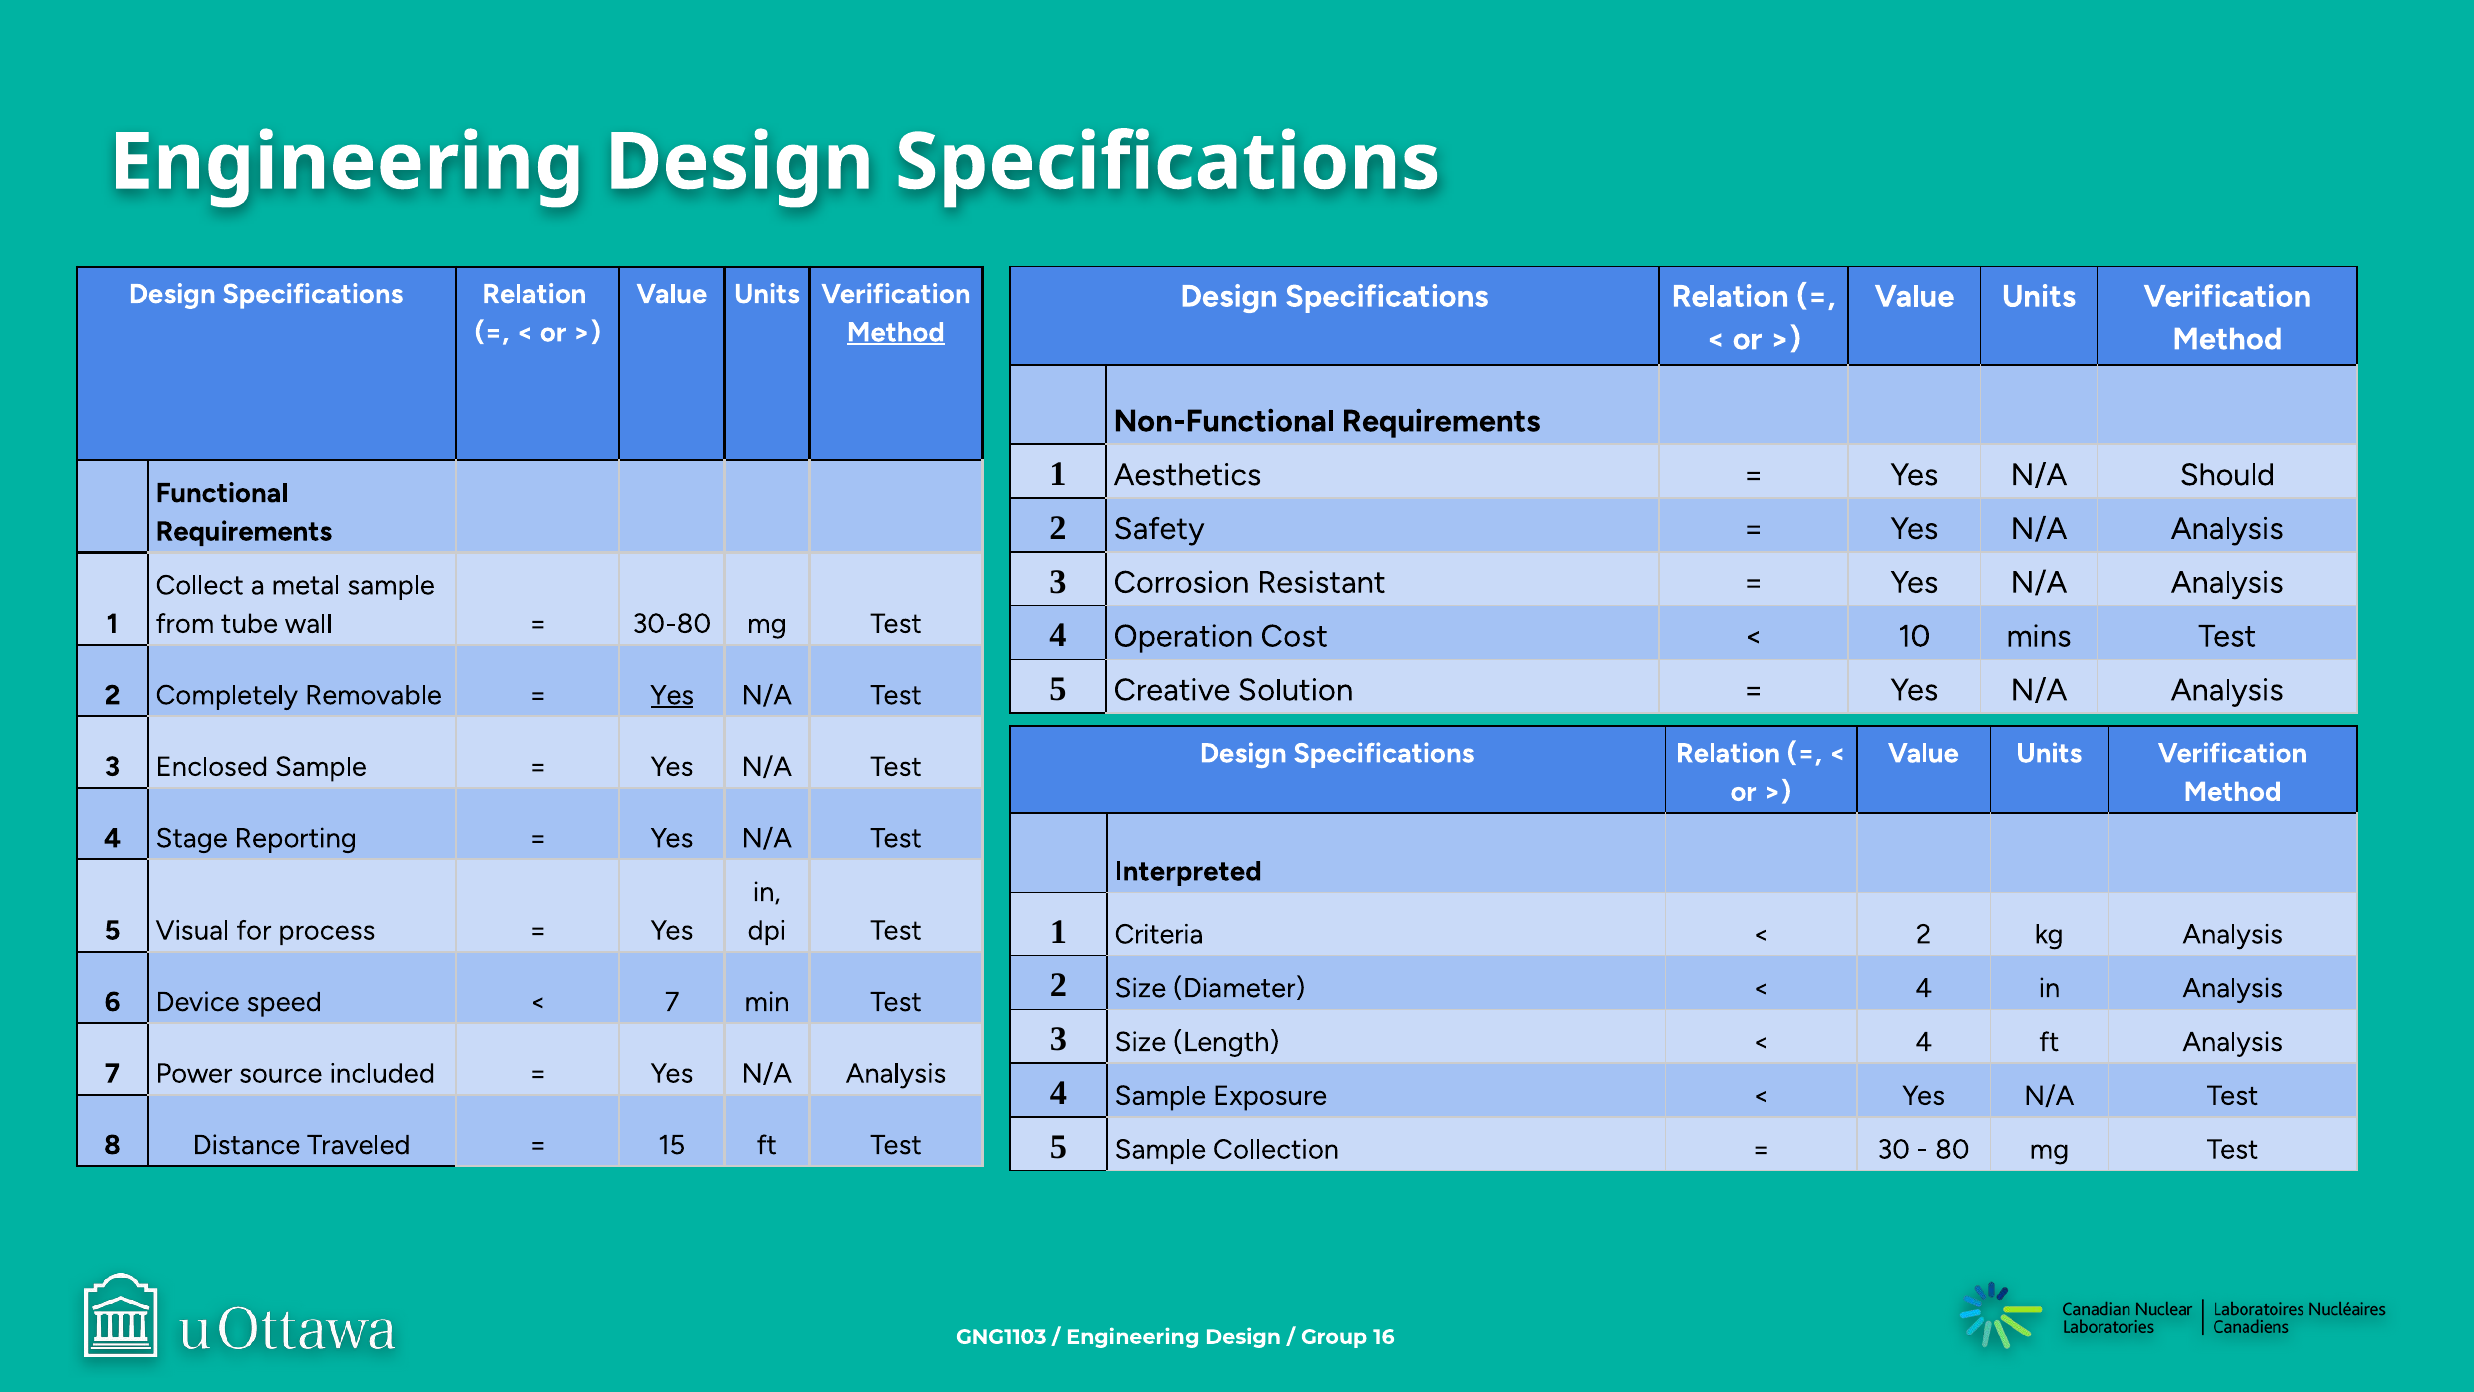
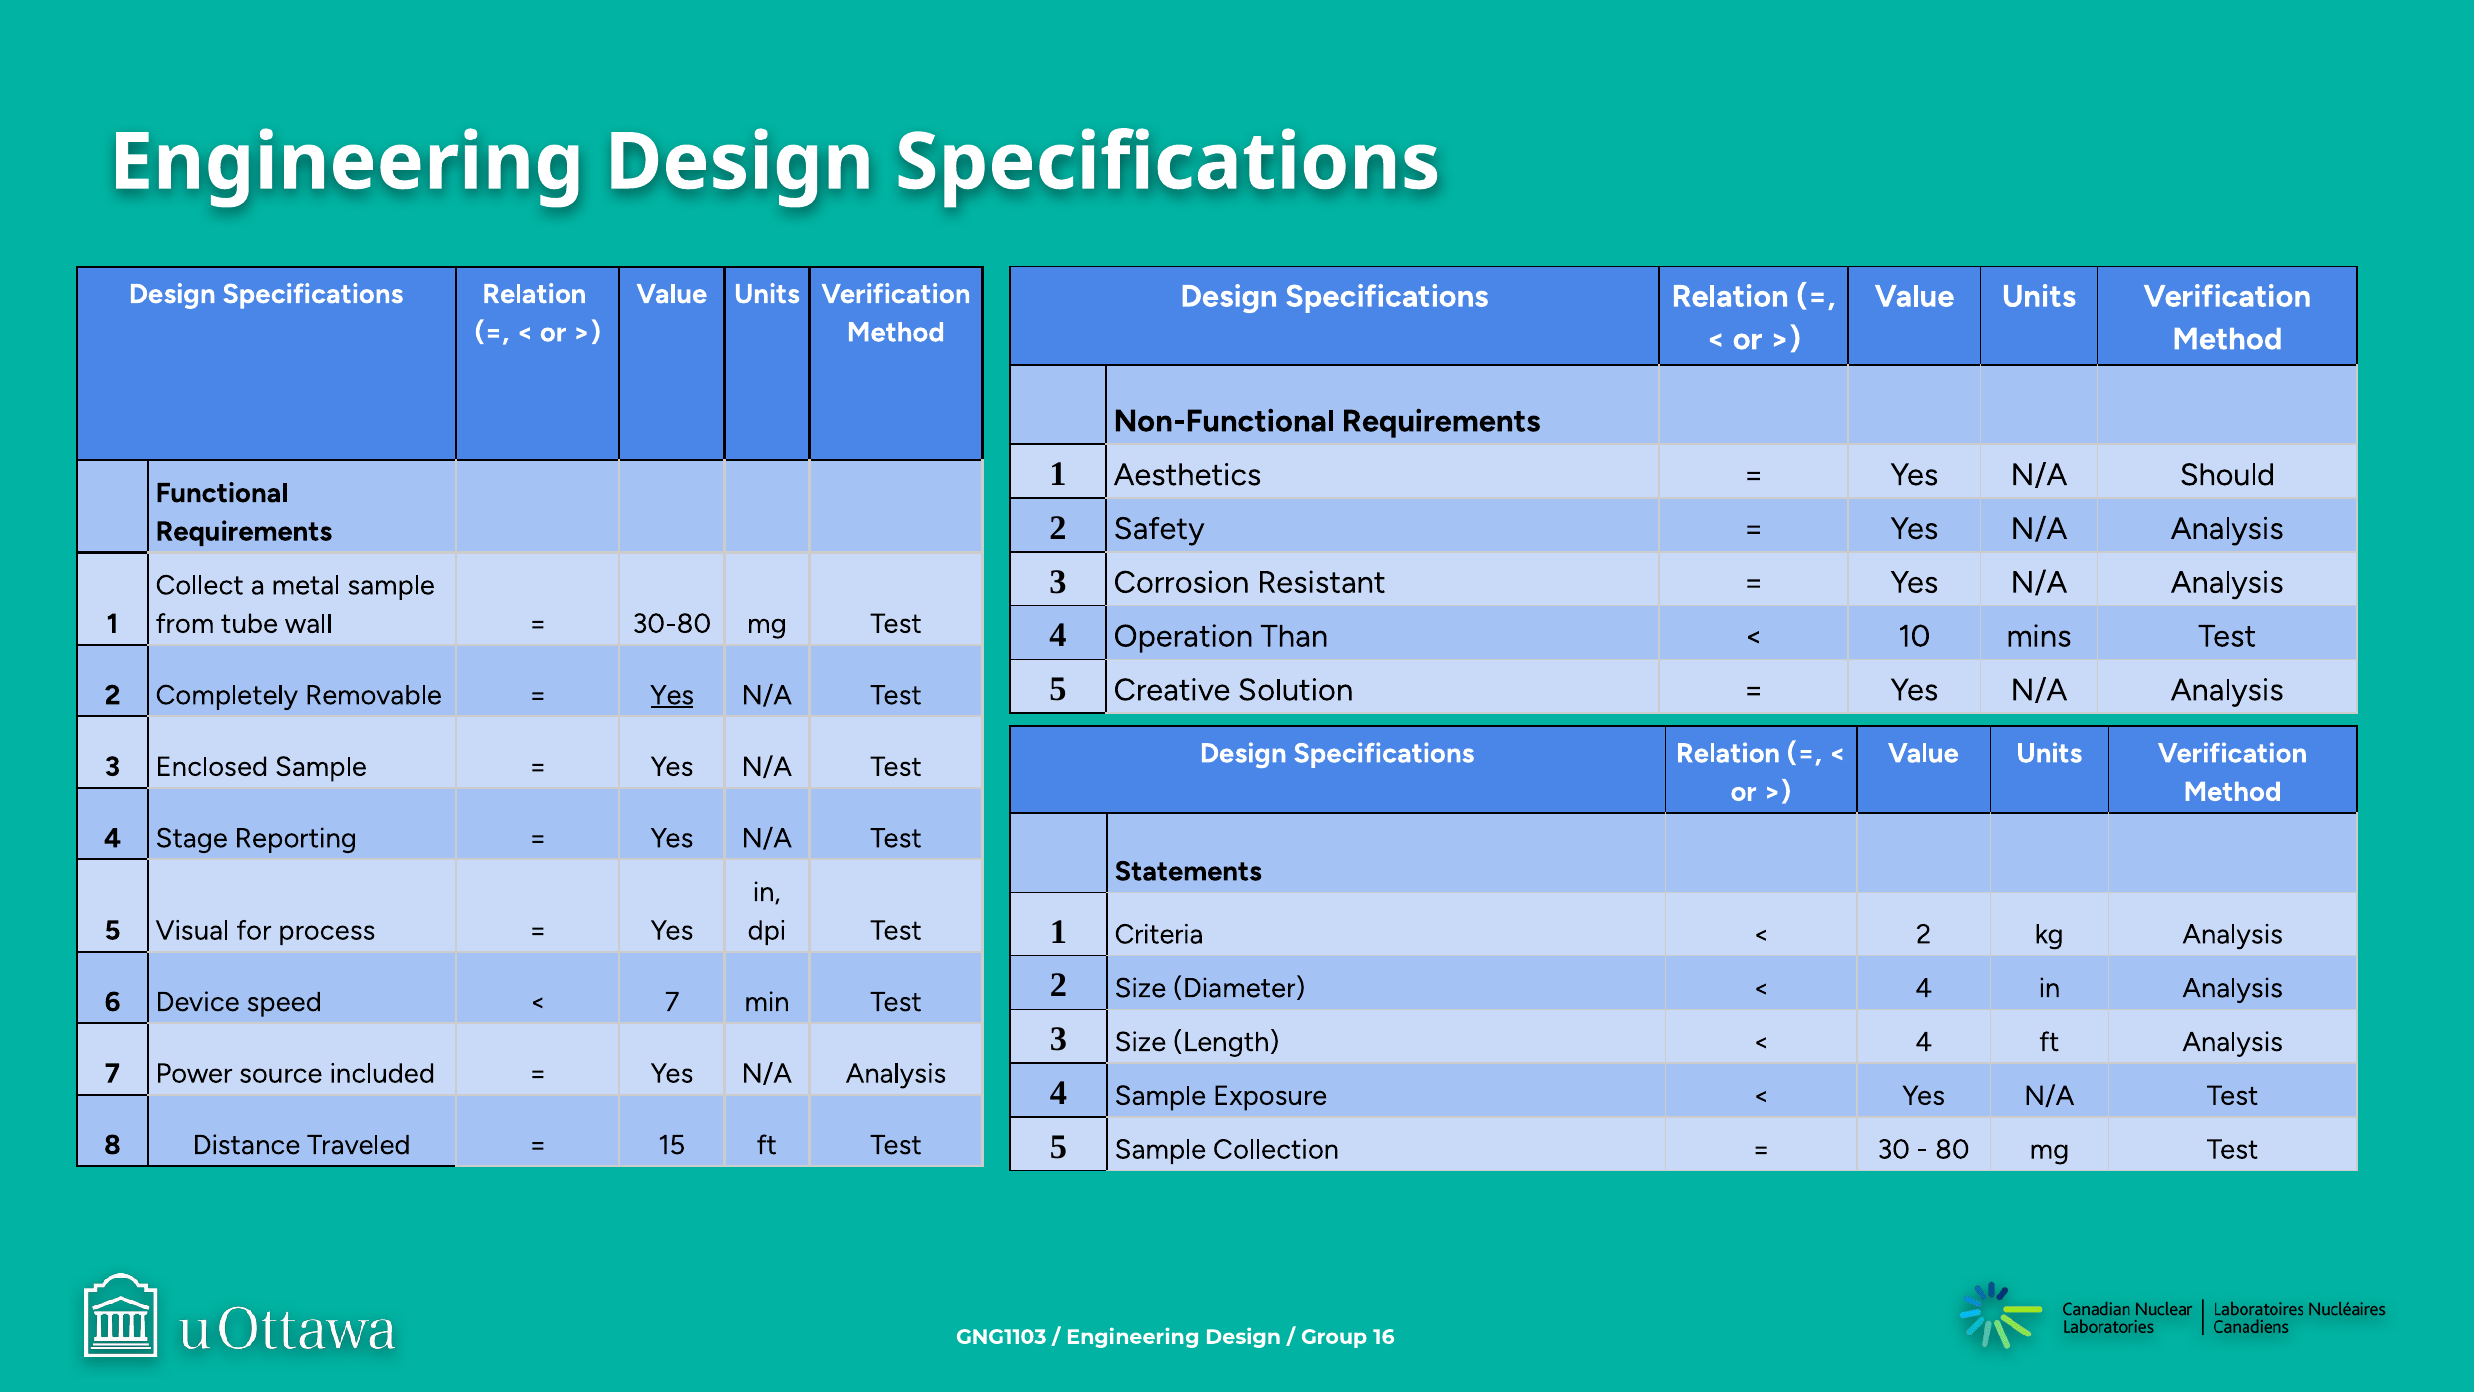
Method at (896, 332) underline: present -> none
Cost: Cost -> Than
Interpreted: Interpreted -> Statements
